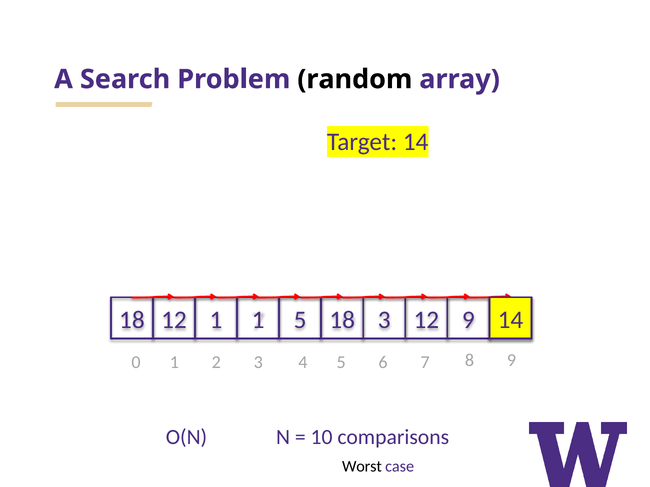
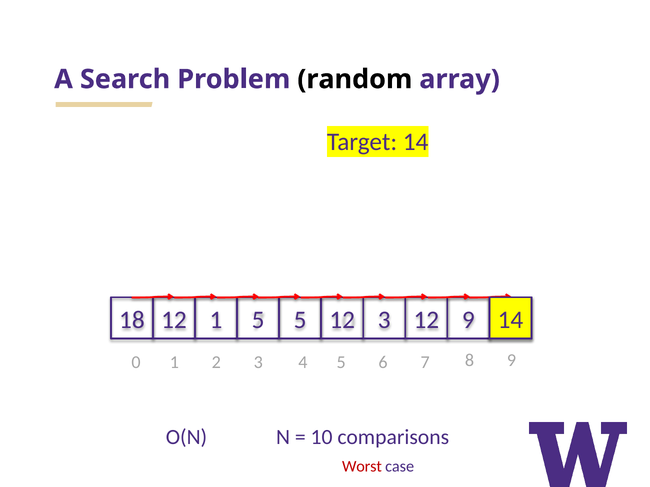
1 1: 1 -> 5
5 18: 18 -> 12
Worst colour: black -> red
